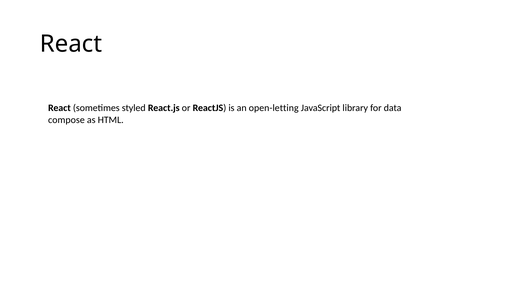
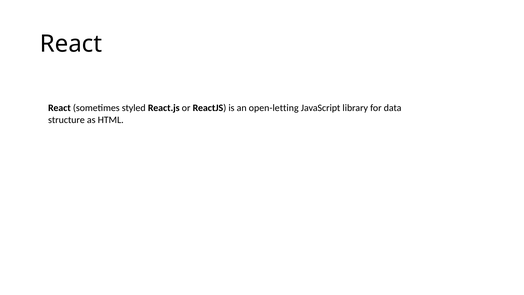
compose: compose -> structure
